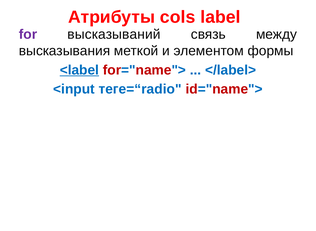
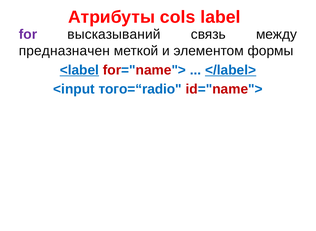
высказывания: высказывания -> предназначен
</label> underline: none -> present
теге=“radio: теге=“radio -> того=“radio
